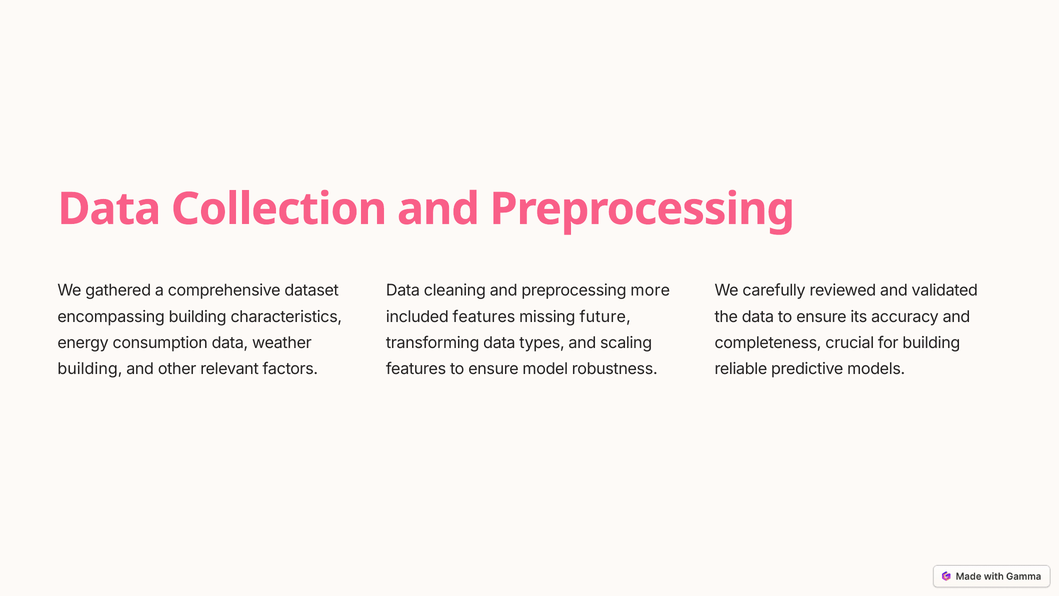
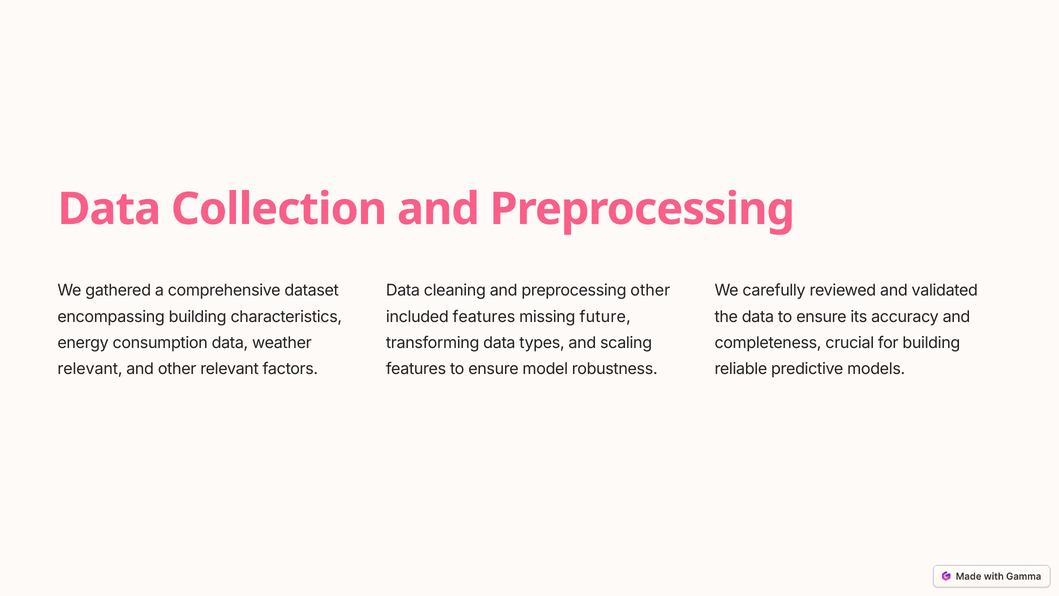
preprocessing more: more -> other
building at (90, 369): building -> relevant
